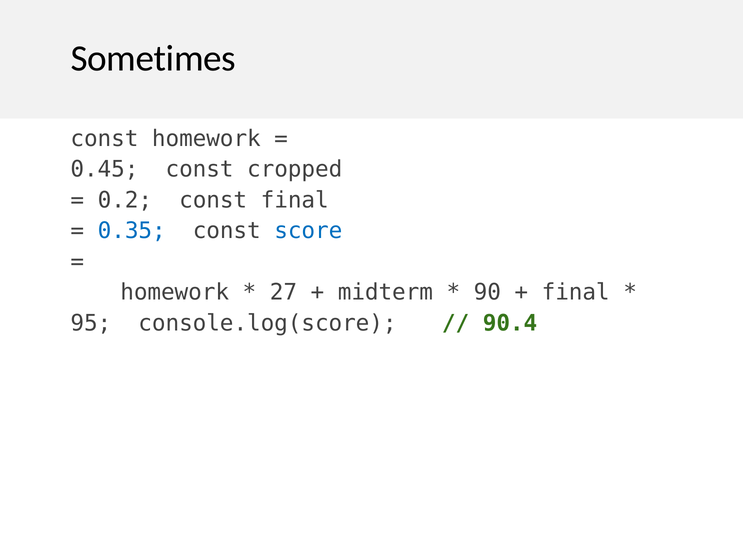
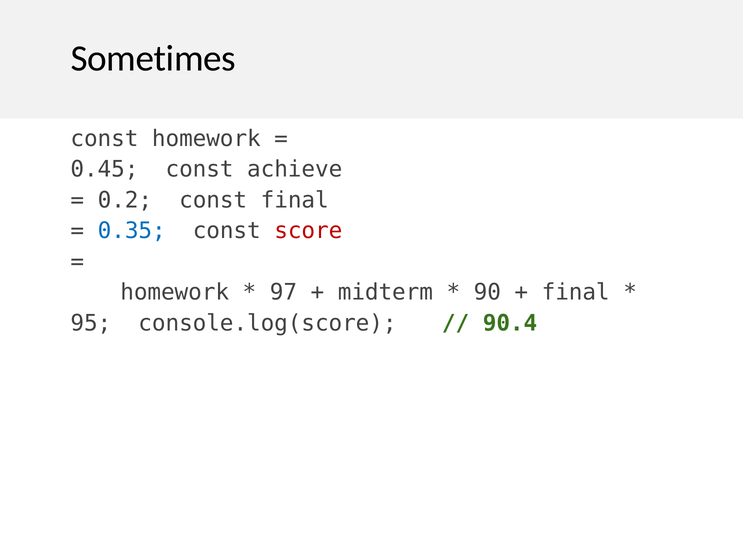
cropped: cropped -> achieve
score colour: blue -> red
27: 27 -> 97
